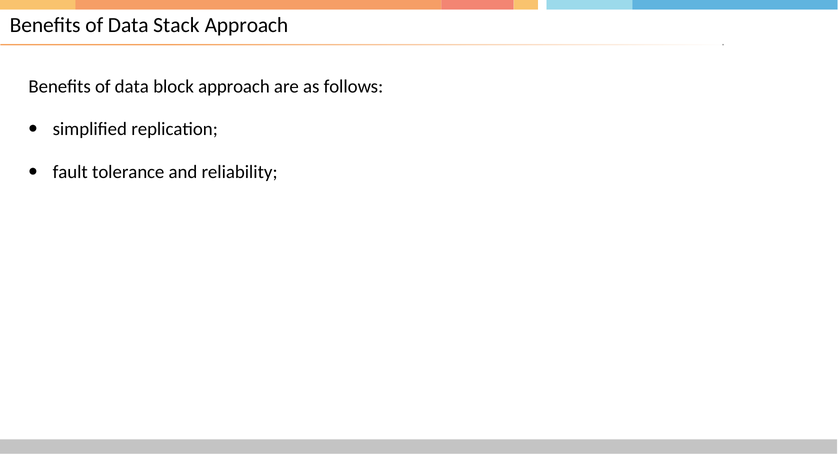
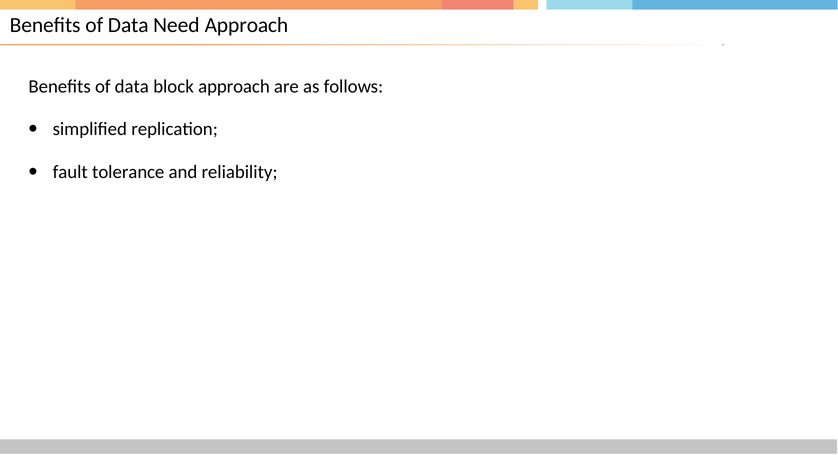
Stack: Stack -> Need
